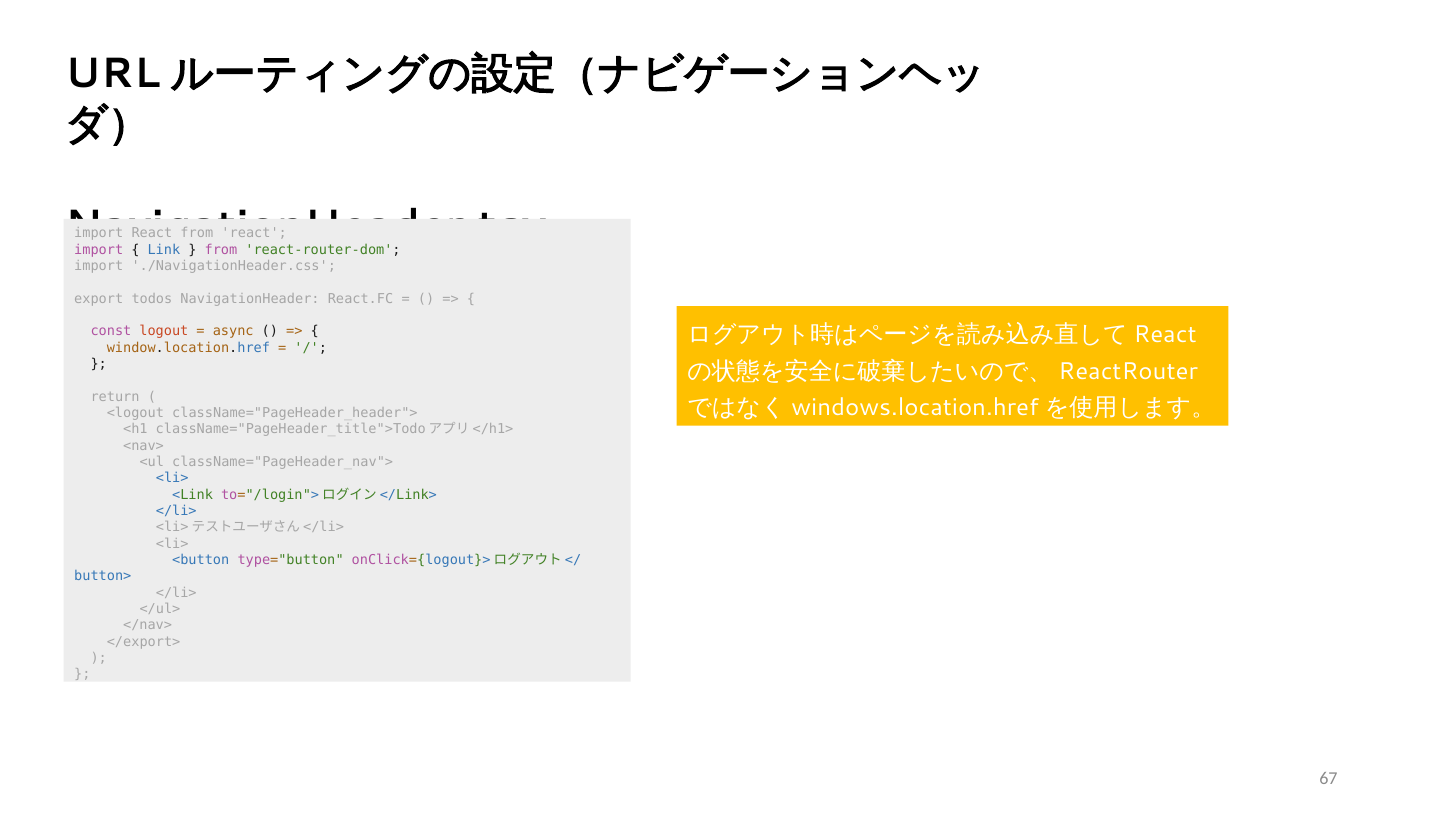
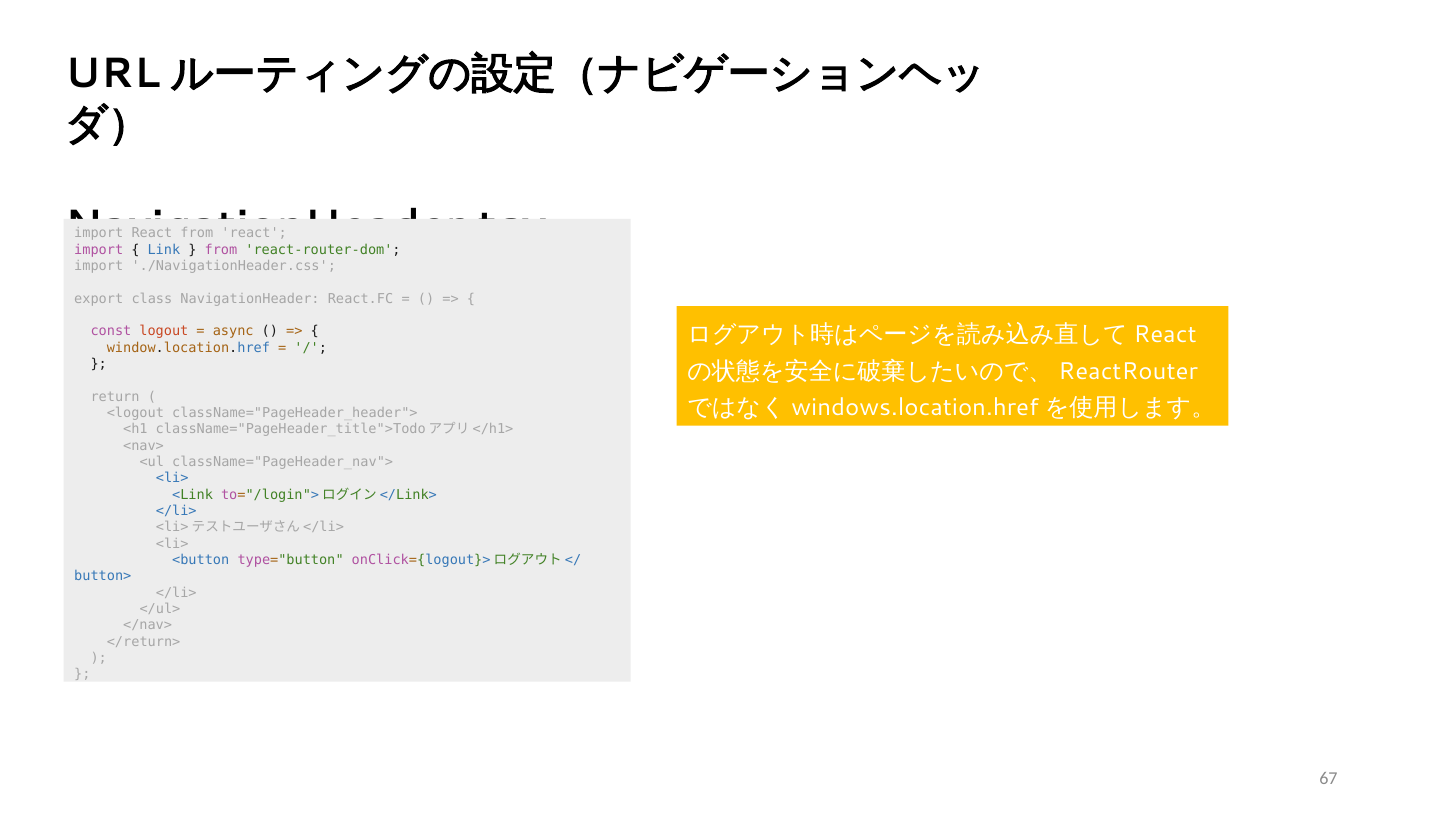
todos: todos -> class
</export>: </export> -> </return>
